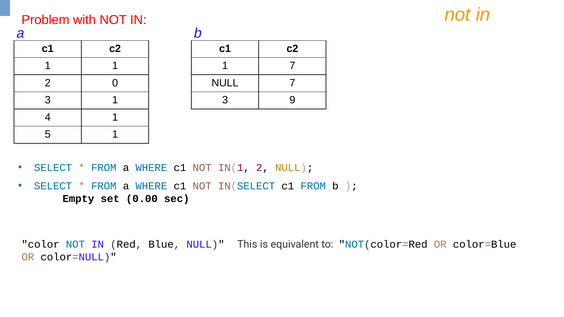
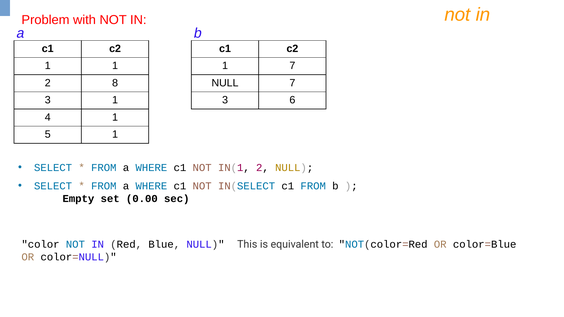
0: 0 -> 8
9: 9 -> 6
